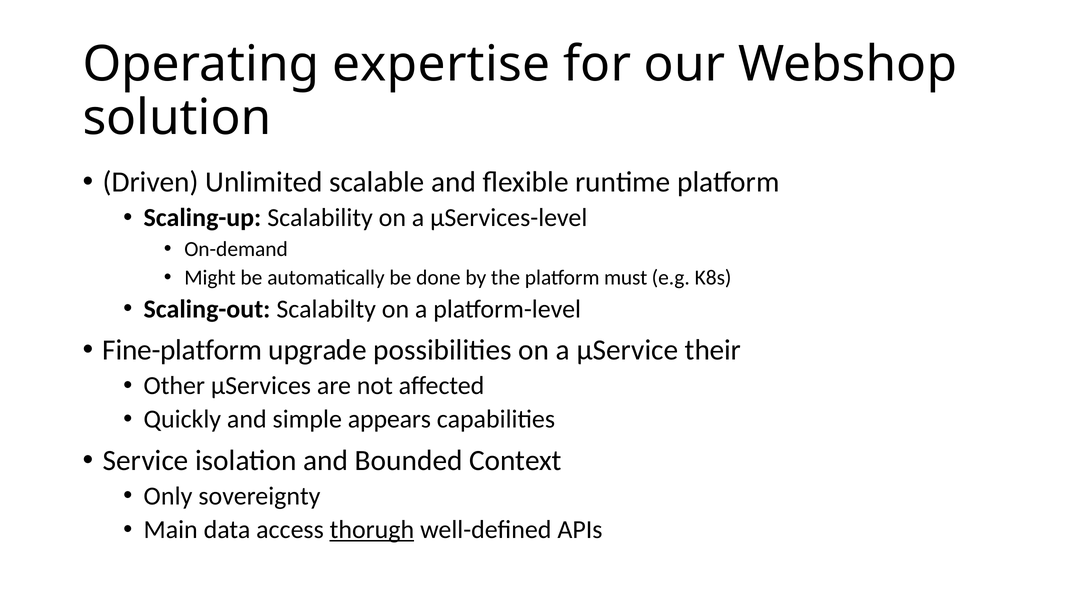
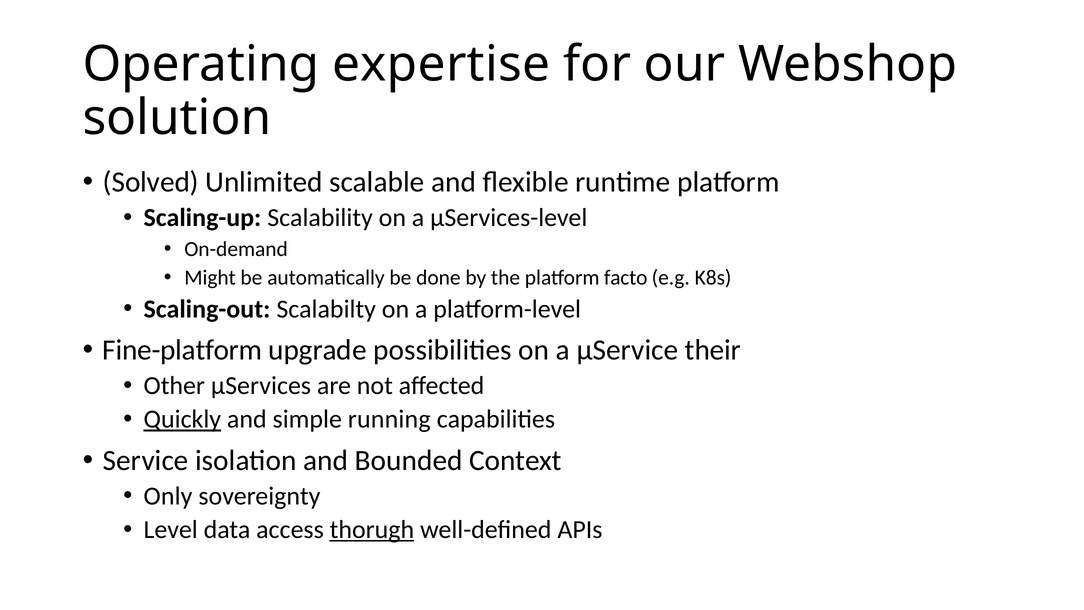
Driven: Driven -> Solved
must: must -> facto
Quickly underline: none -> present
appears: appears -> running
Main: Main -> Level
